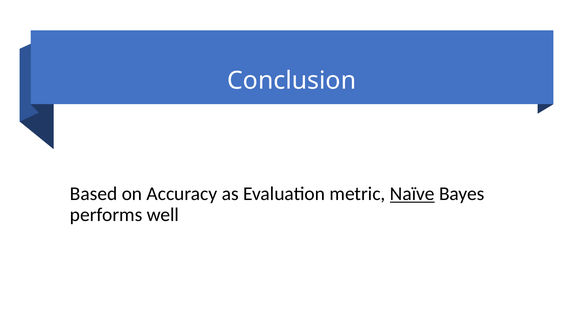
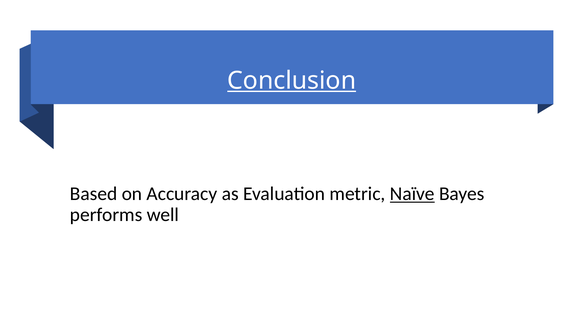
Conclusion underline: none -> present
